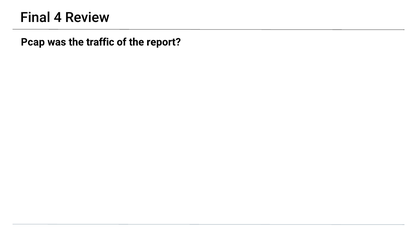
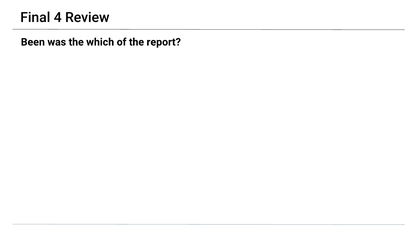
Pcap: Pcap -> Been
traffic: traffic -> which
